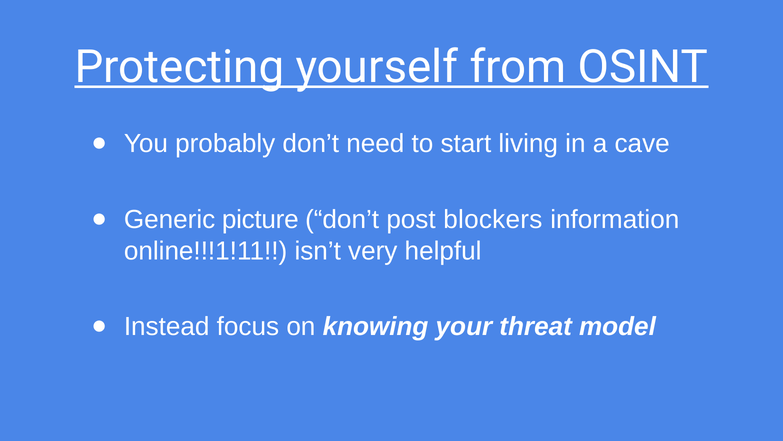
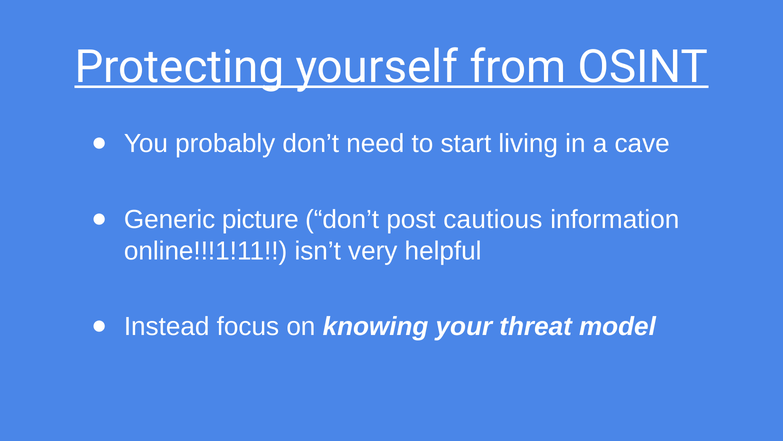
blockers: blockers -> cautious
